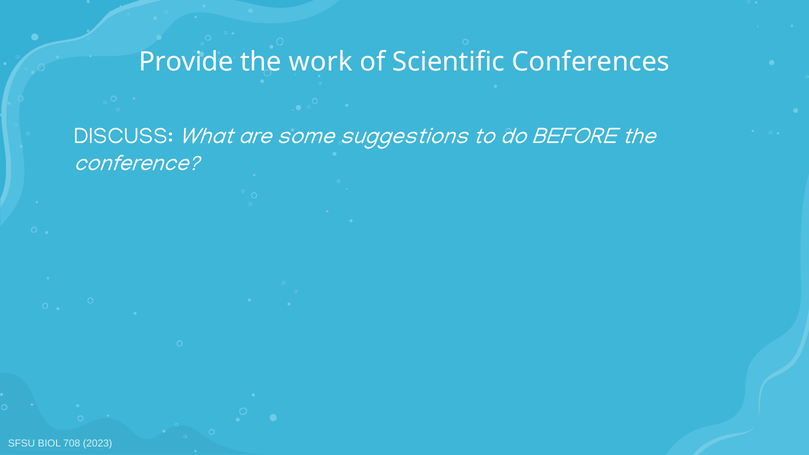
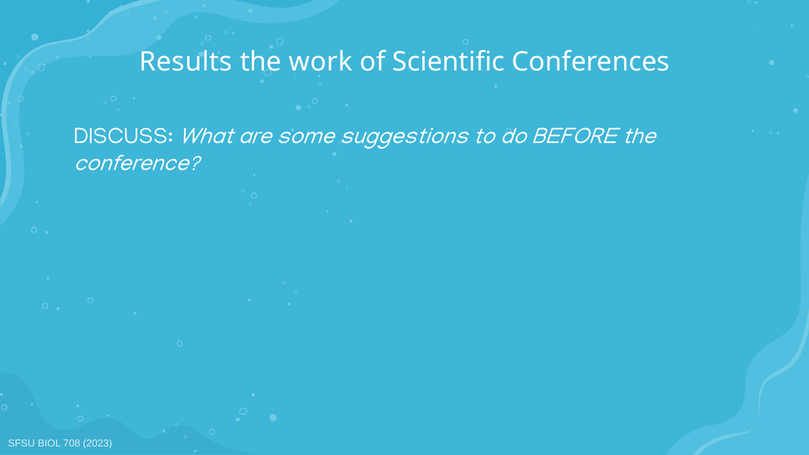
Provide: Provide -> Results
